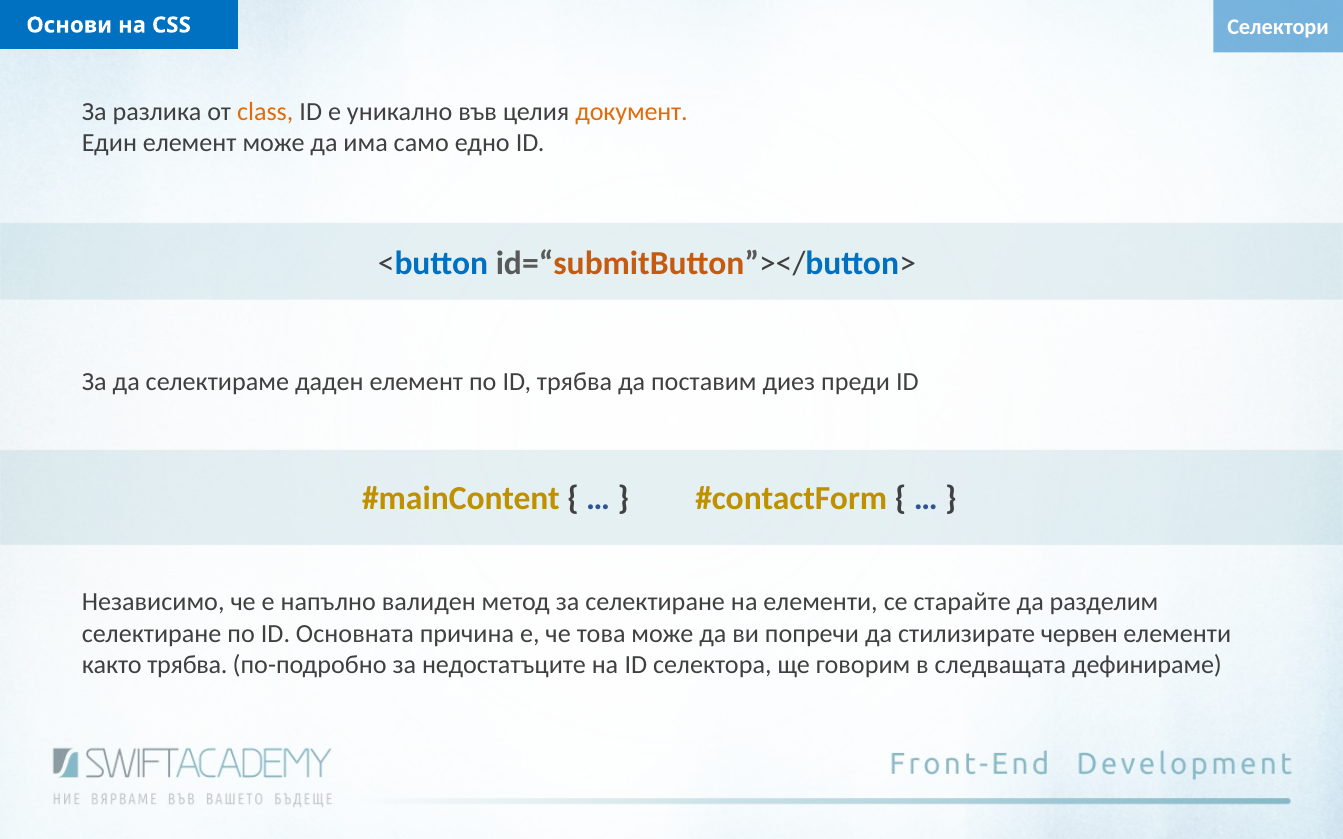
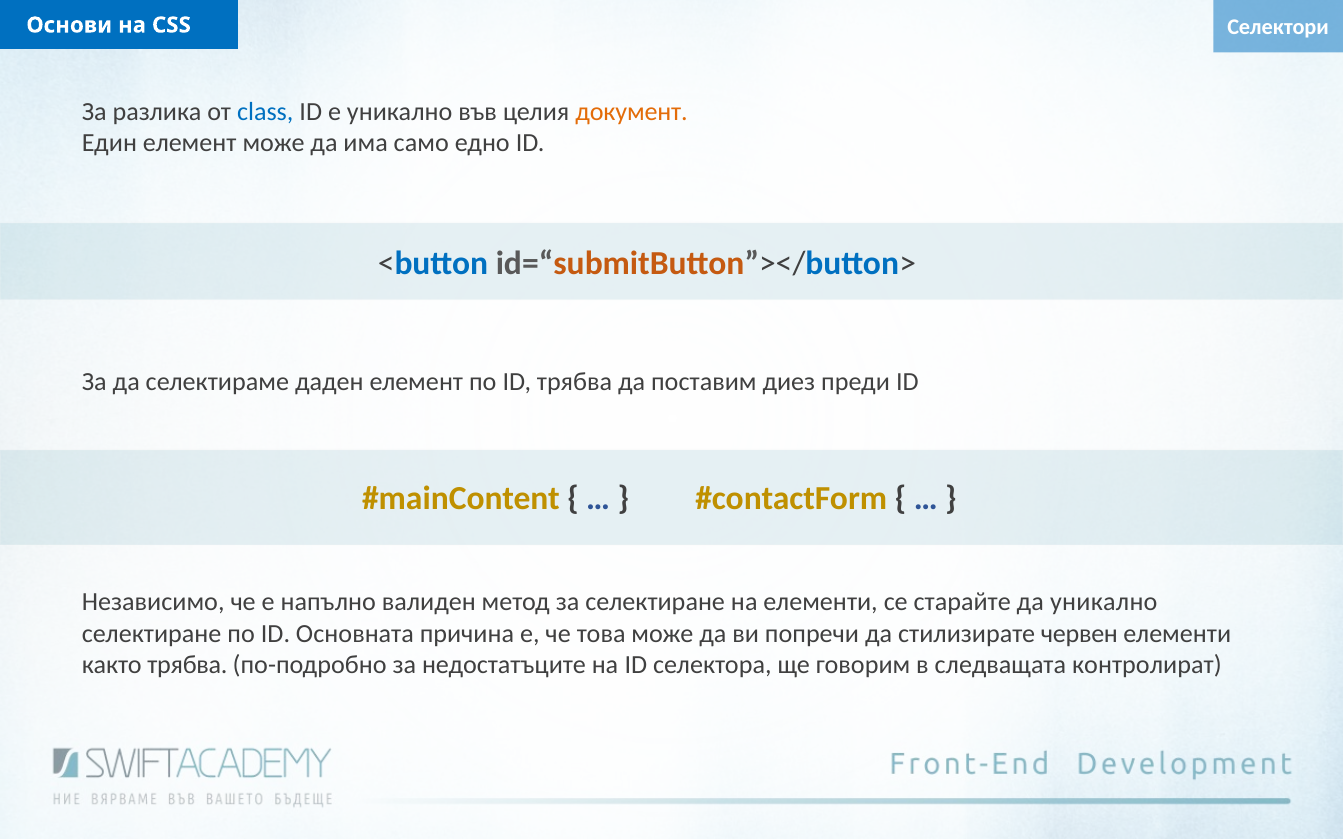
class colour: orange -> blue
да разделим: разделим -> уникално
дефинираме: дефинираме -> контролират
